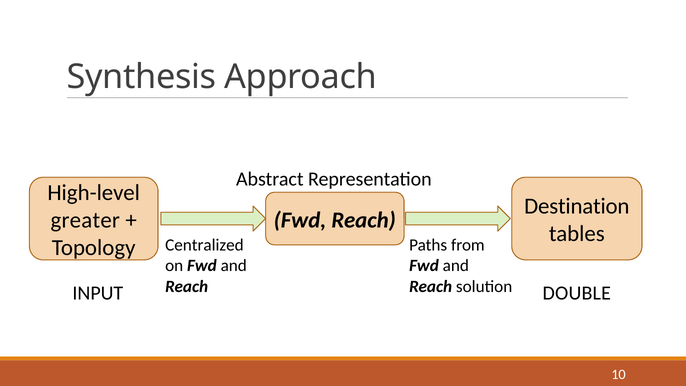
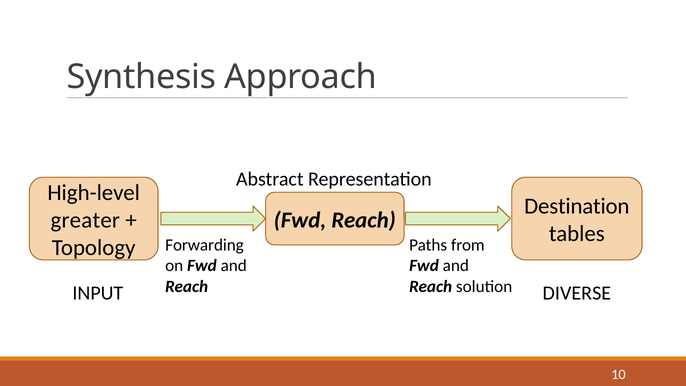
Centralized: Centralized -> Forwarding
DOUBLE: DOUBLE -> DIVERSE
